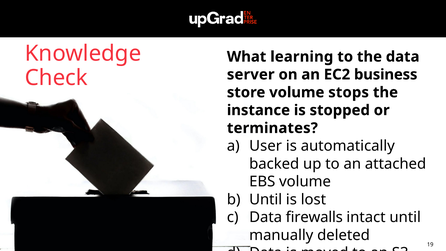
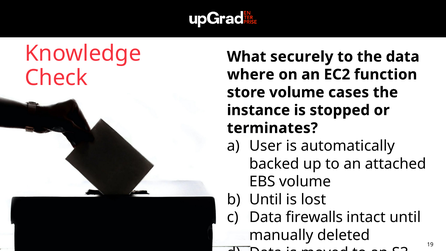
learning: learning -> securely
server: server -> where
business: business -> function
stops: stops -> cases
